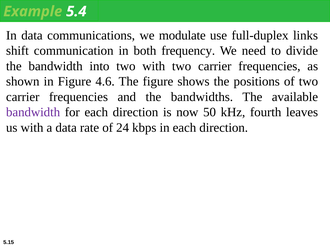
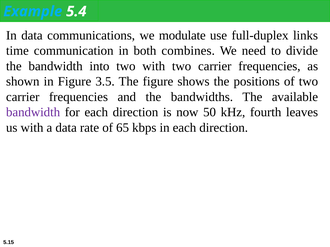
Example colour: light green -> light blue
shift: shift -> time
frequency: frequency -> combines
4.6: 4.6 -> 3.5
24: 24 -> 65
